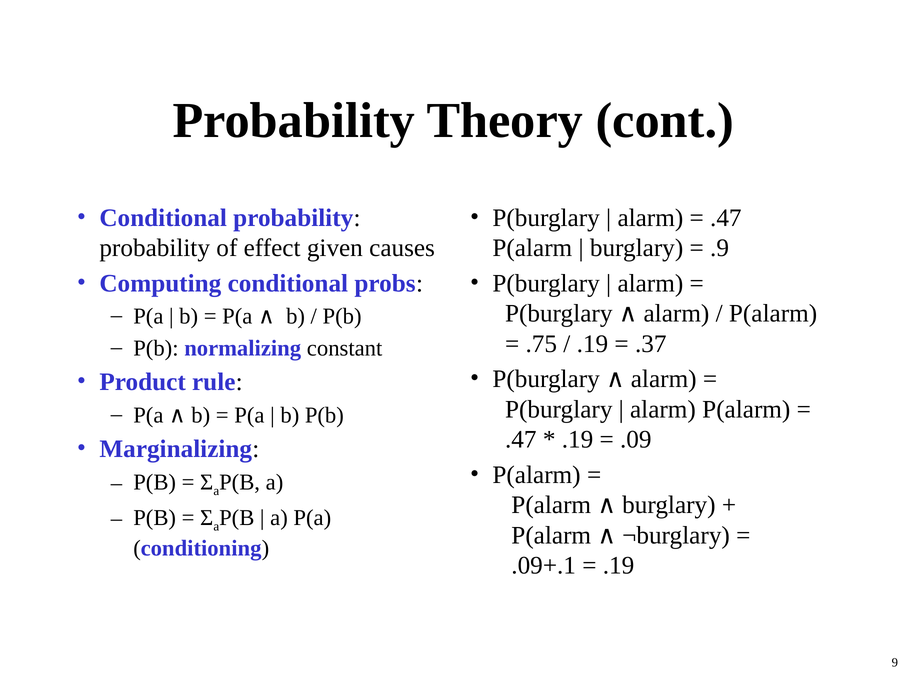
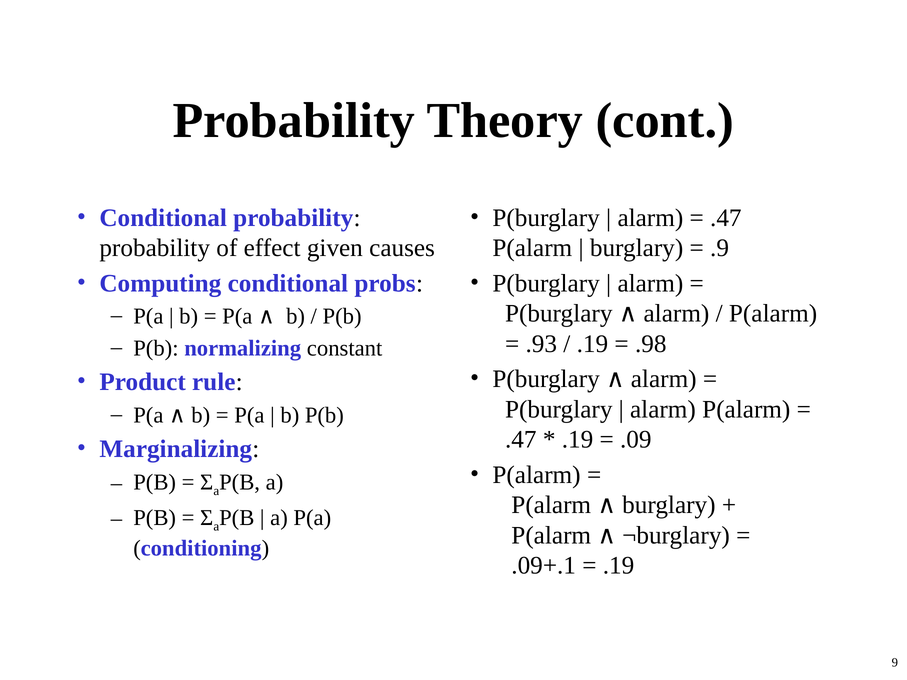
.75: .75 -> .93
.37: .37 -> .98
